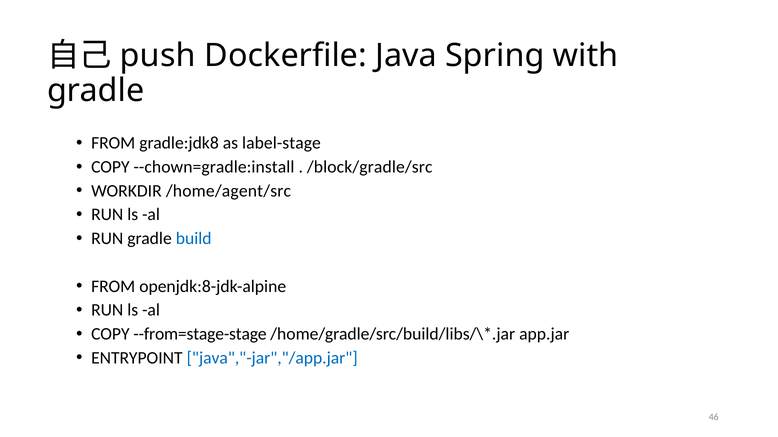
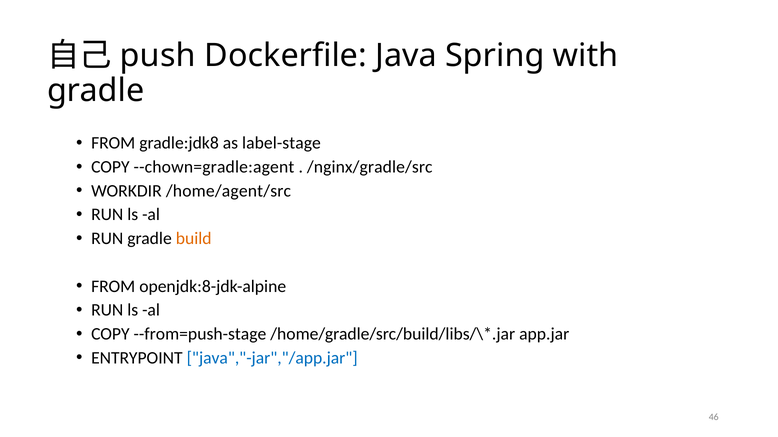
--chown=gradle:install: --chown=gradle:install -> --chown=gradle:agent
/block/gradle/src: /block/gradle/src -> /nginx/gradle/src
build colour: blue -> orange
--from=stage-stage: --from=stage-stage -> --from=push-stage
